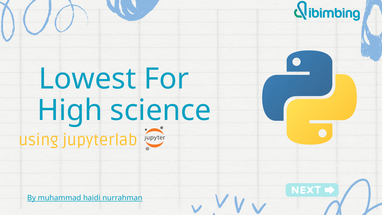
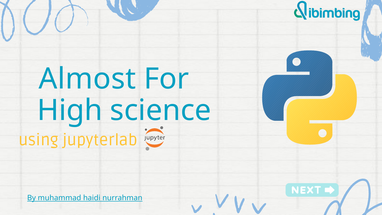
Lowest: Lowest -> Almost
